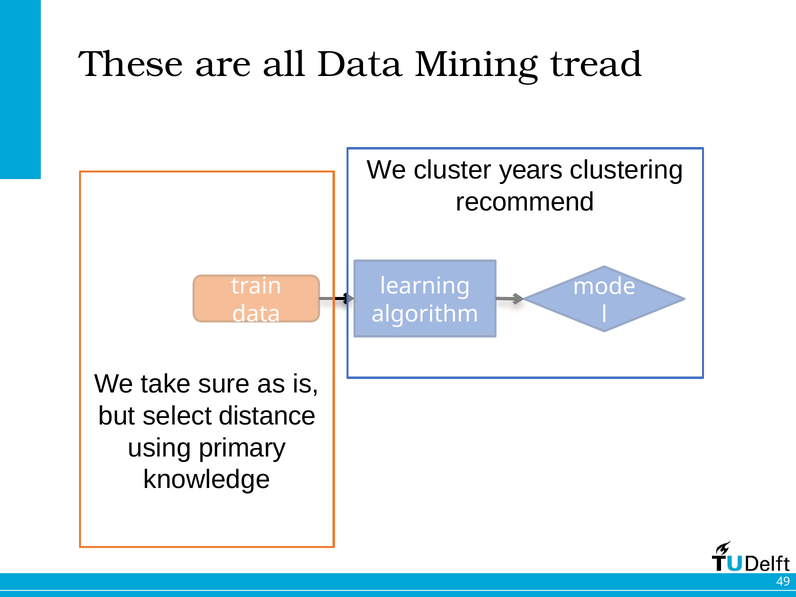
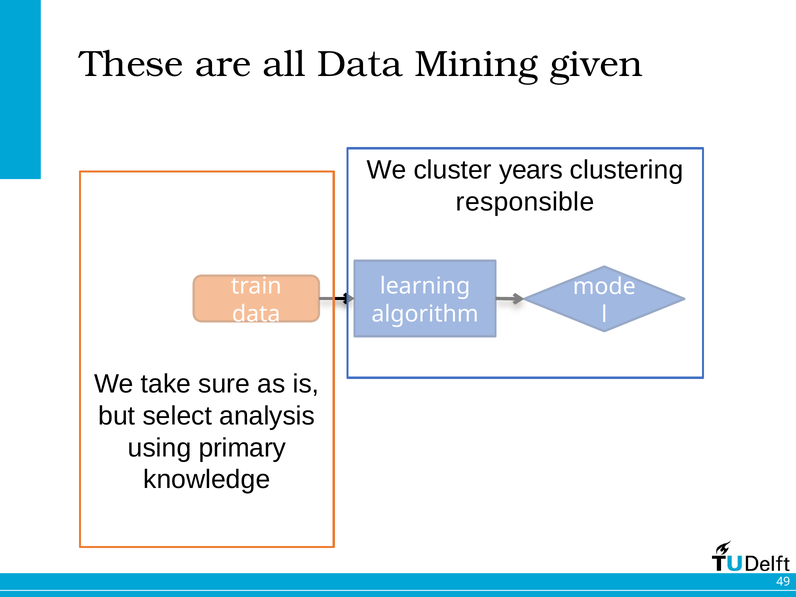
tread: tread -> given
recommend: recommend -> responsible
distance: distance -> analysis
